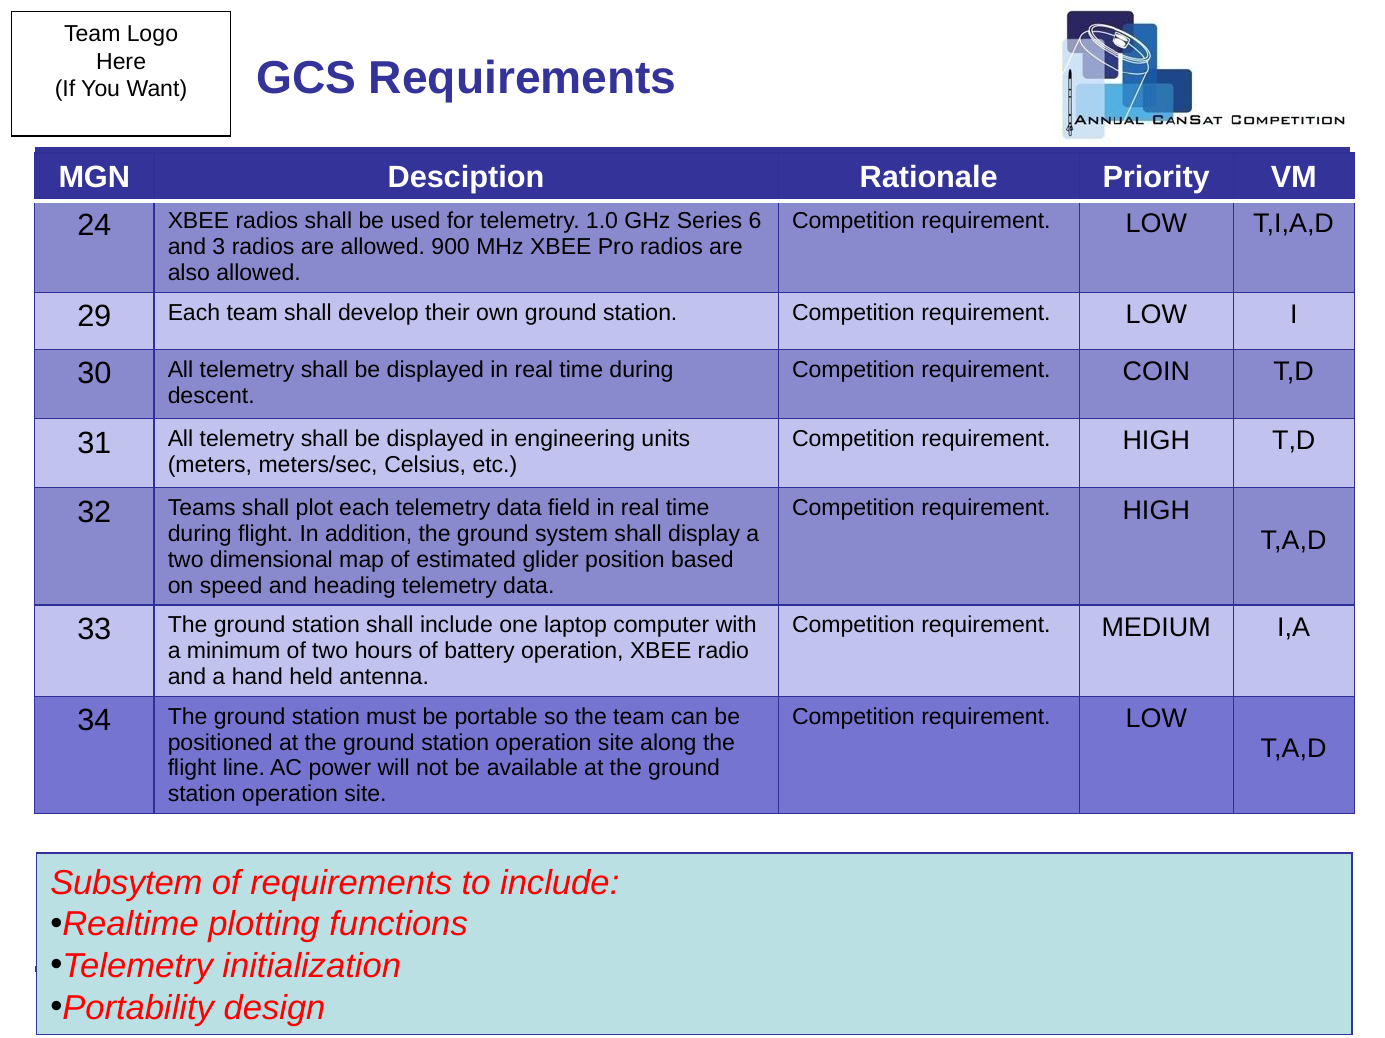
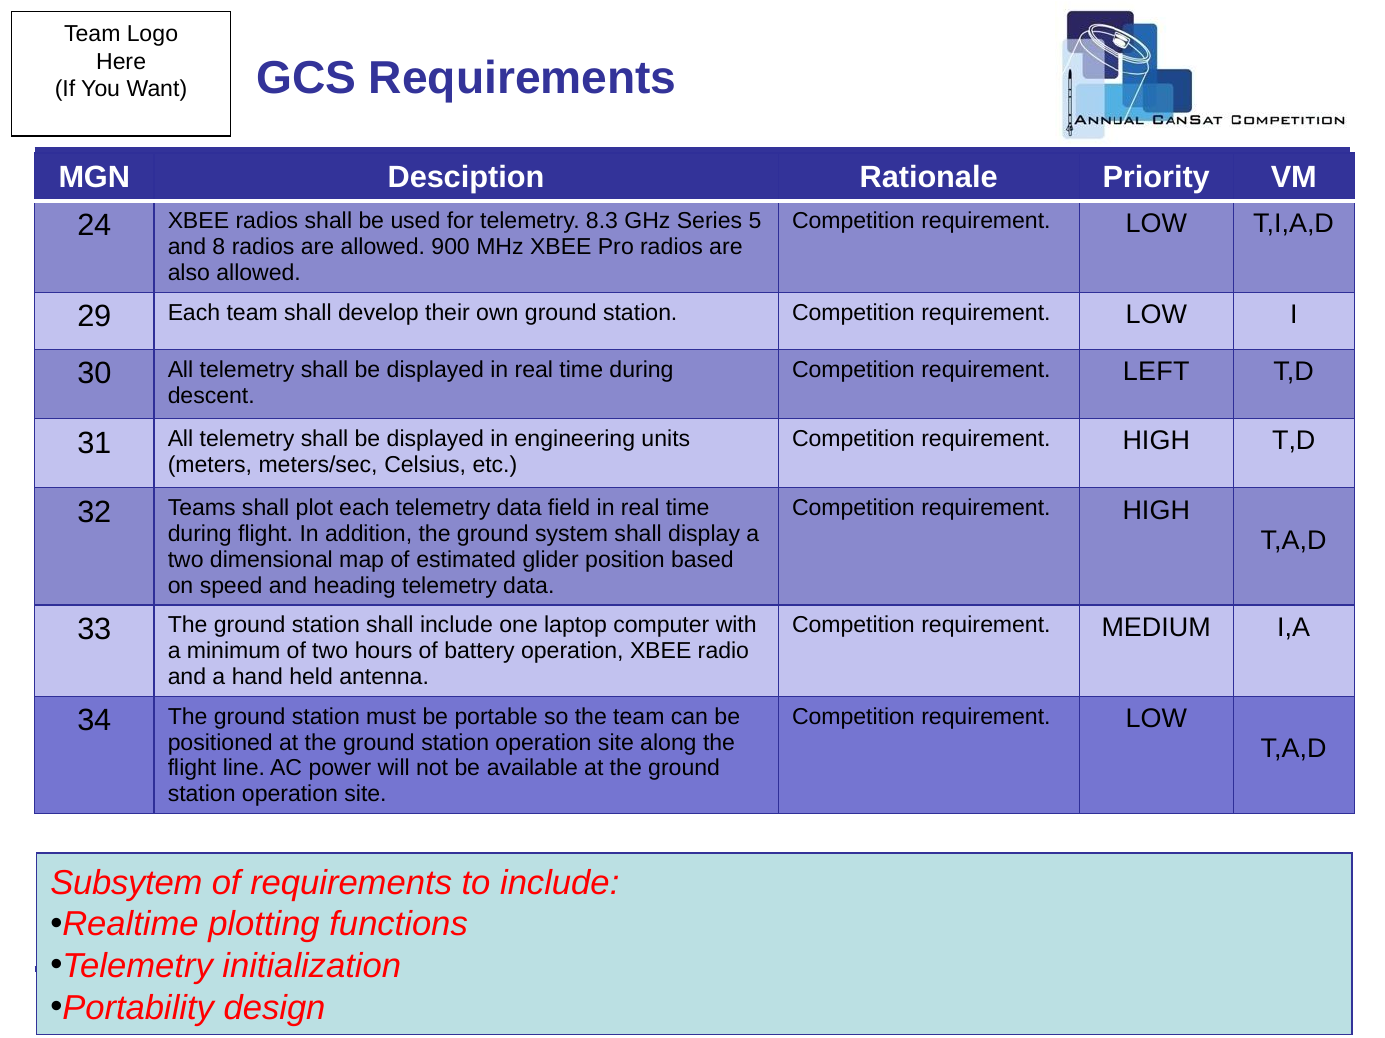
1.0: 1.0 -> 8.3
6: 6 -> 5
3: 3 -> 8
COIN: COIN -> LEFT
